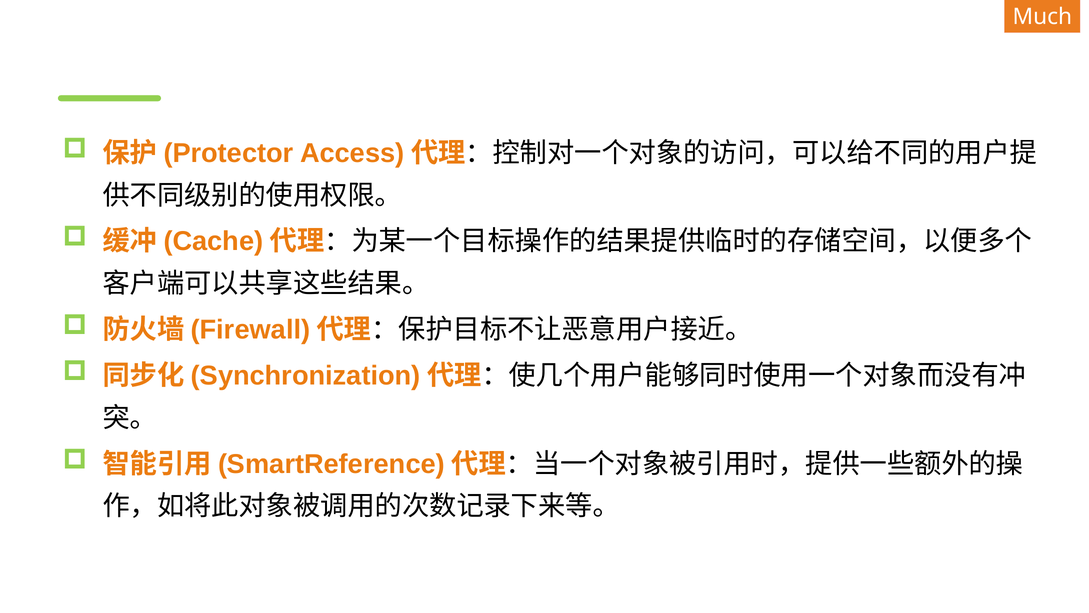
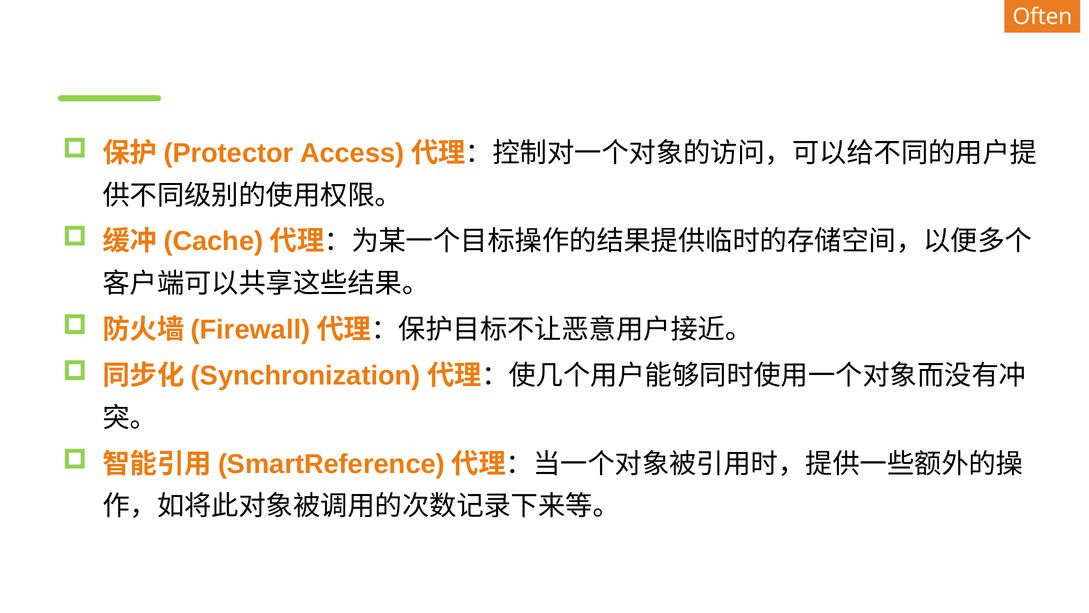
Much: Much -> Often
